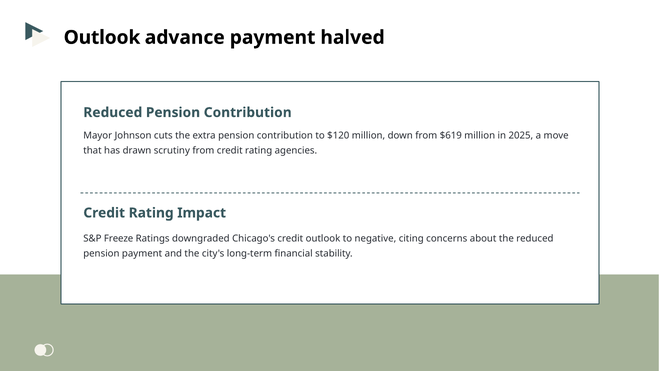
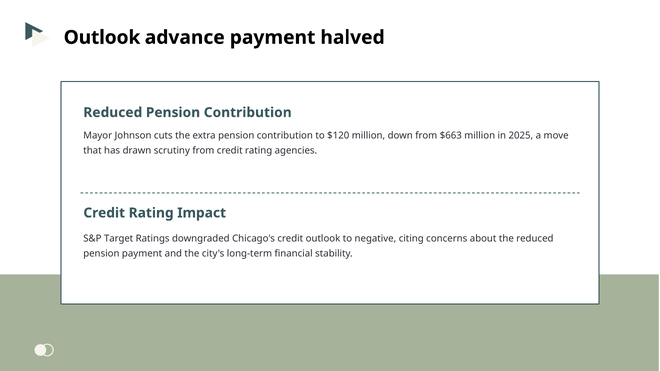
$619: $619 -> $663
Freeze: Freeze -> Target
